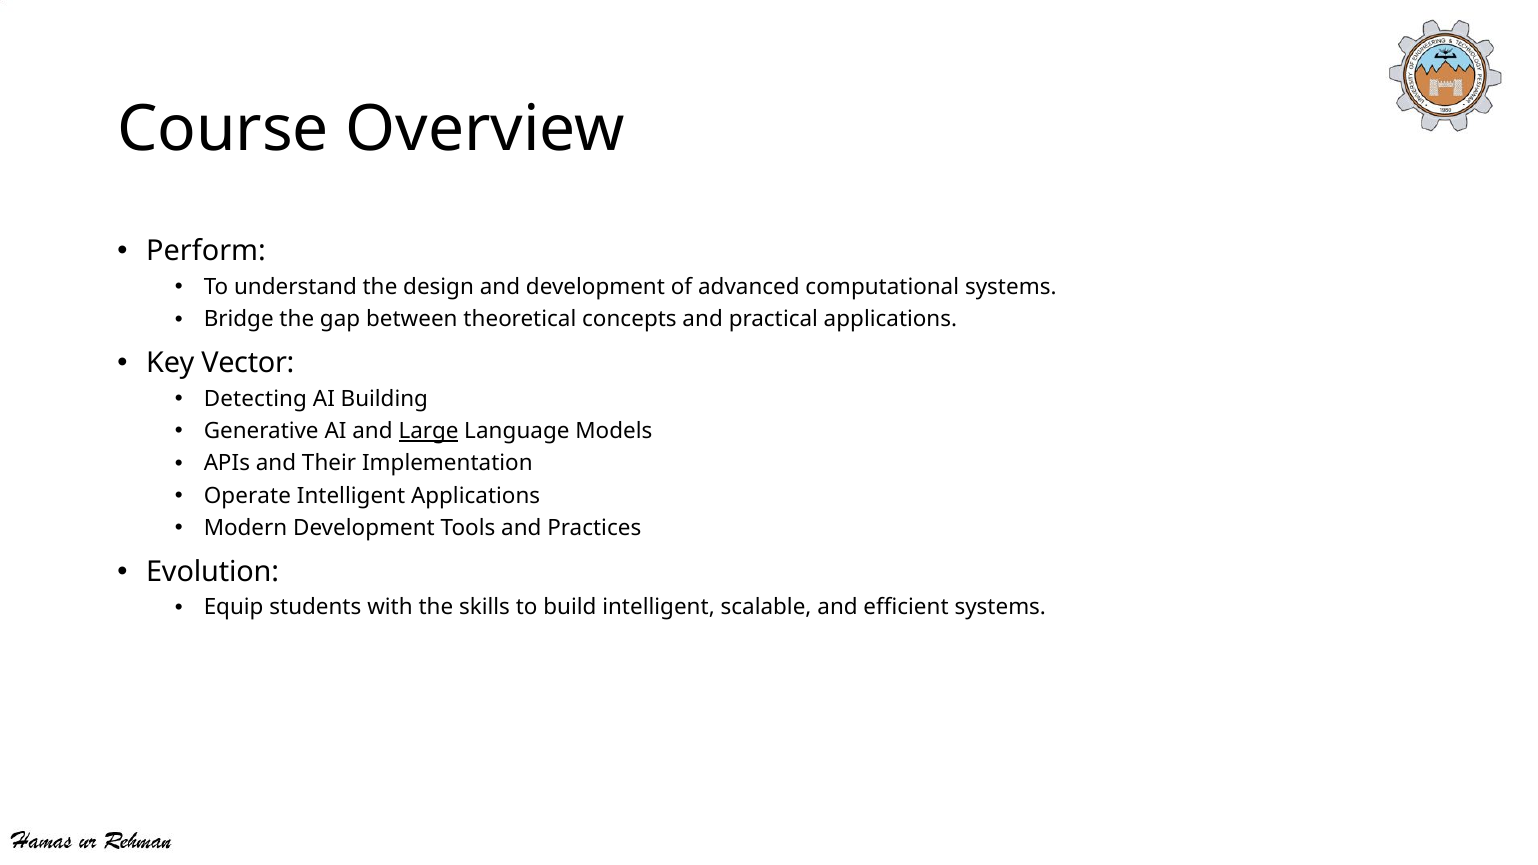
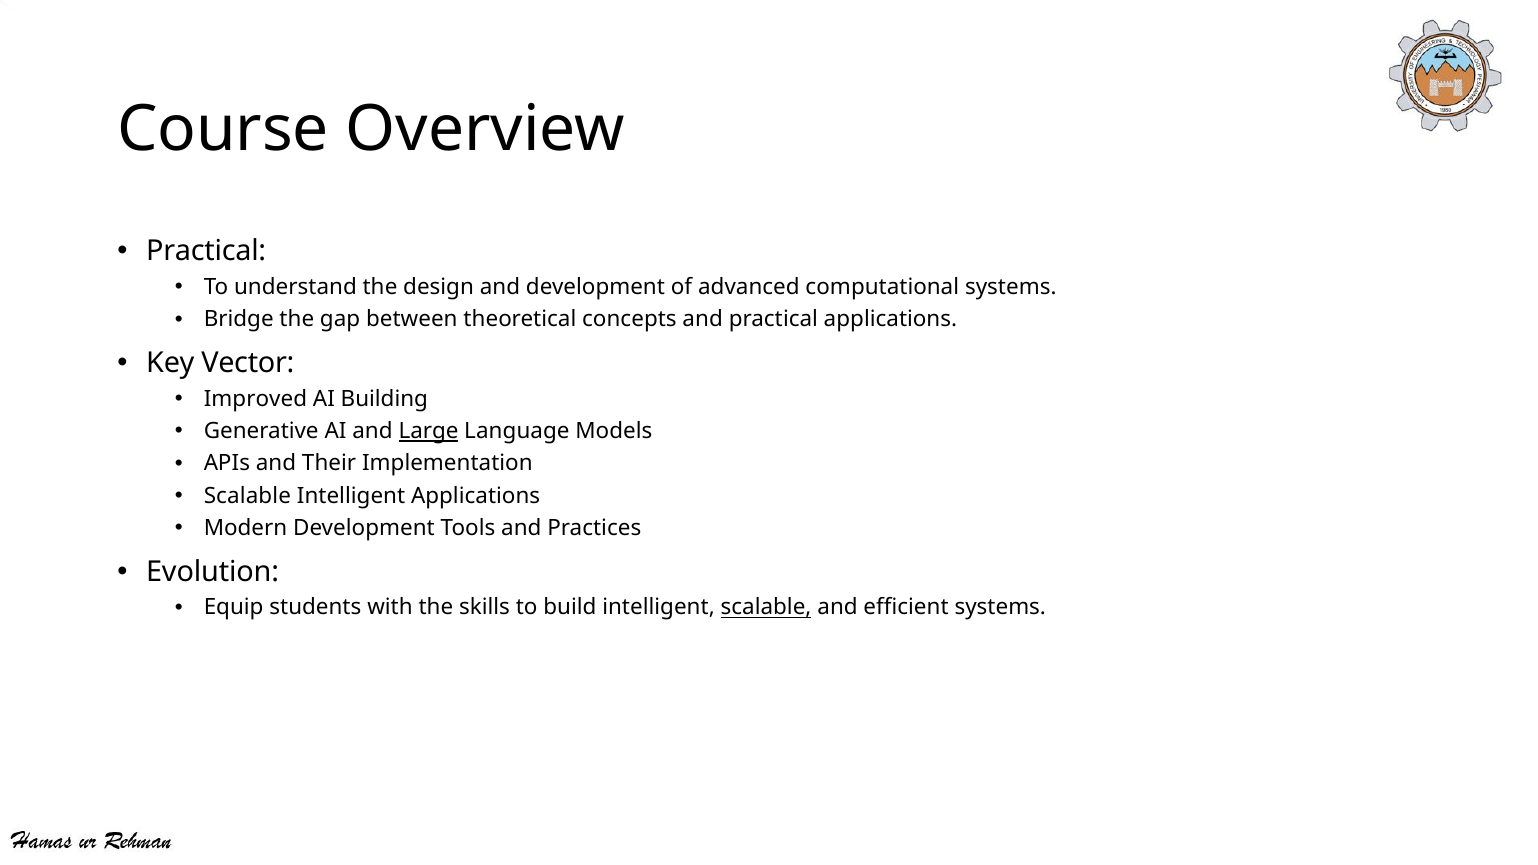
Perform at (206, 251): Perform -> Practical
Detecting: Detecting -> Improved
Operate at (247, 496): Operate -> Scalable
scalable at (766, 608) underline: none -> present
